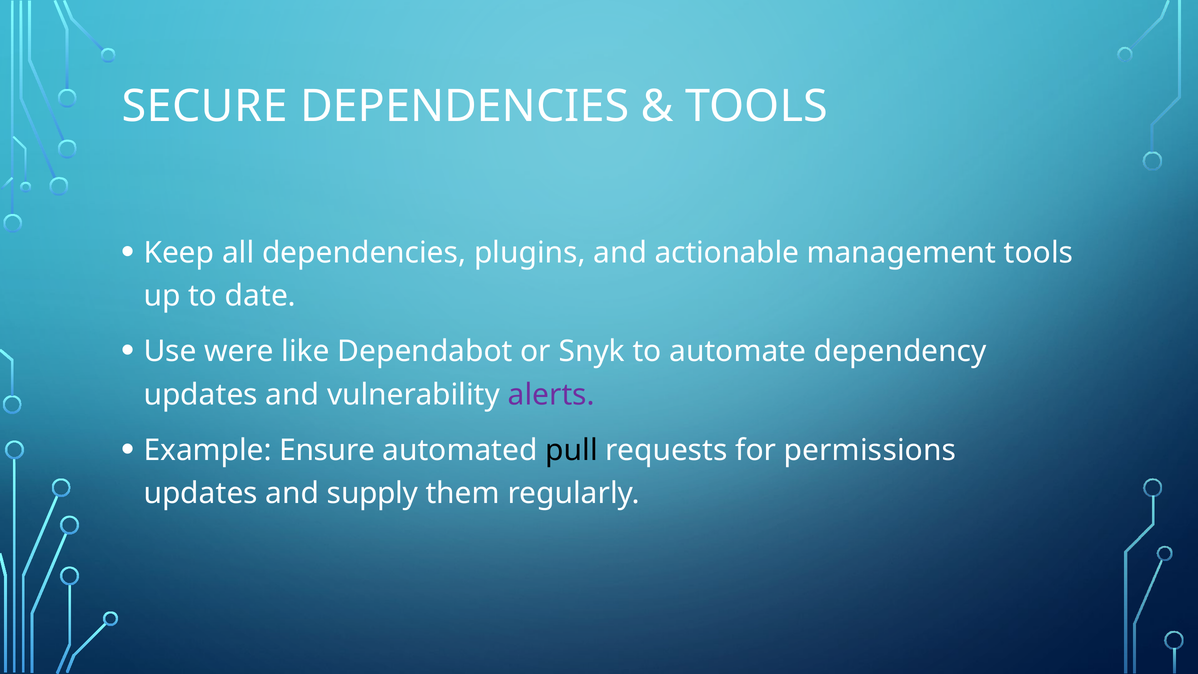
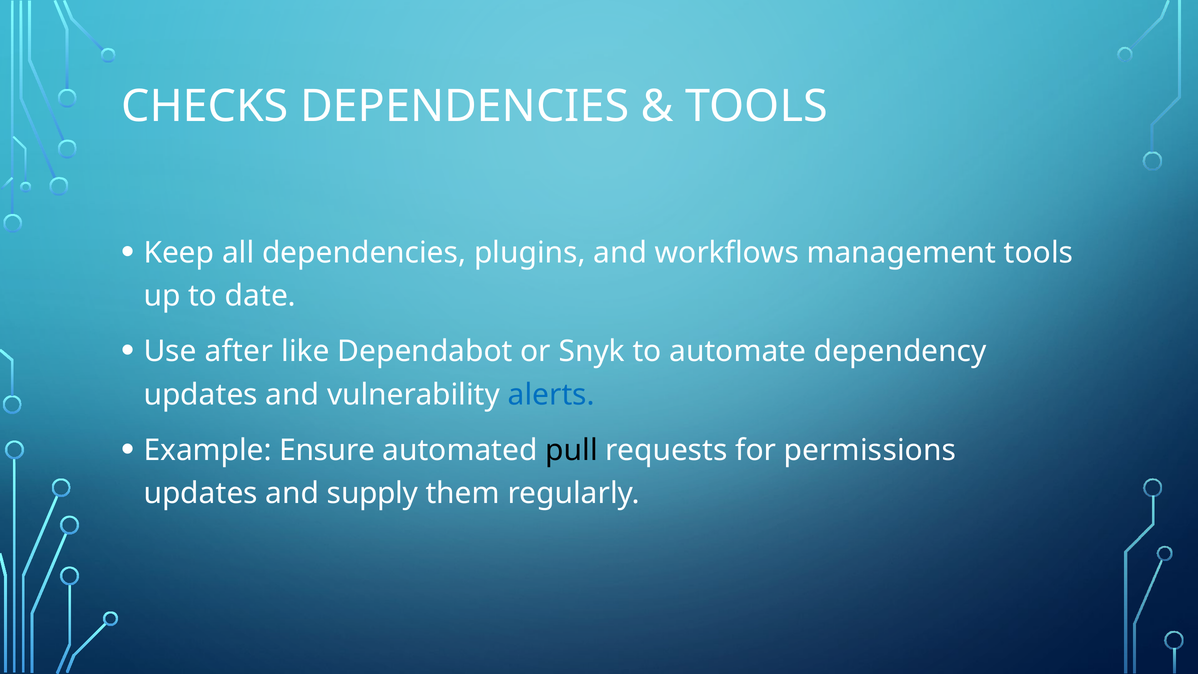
SECURE: SECURE -> CHECKS
actionable: actionable -> workflows
were: were -> after
alerts colour: purple -> blue
